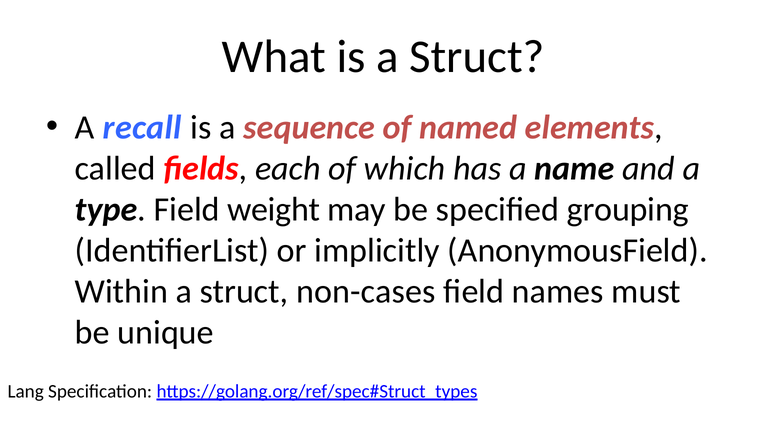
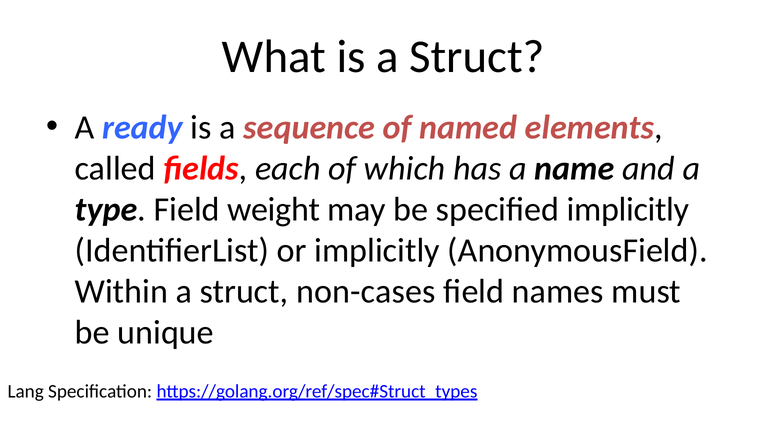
recall: recall -> ready
specified grouping: grouping -> implicitly
